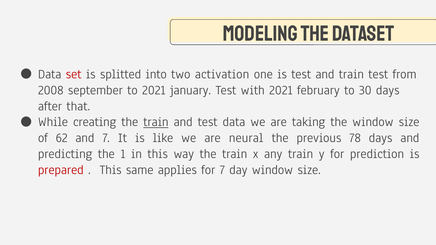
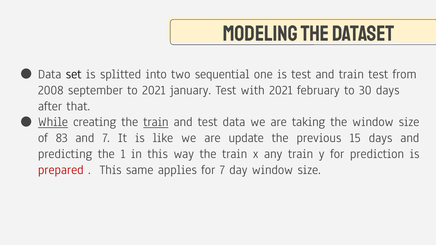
set colour: red -> black
activation: activation -> sequential
While underline: none -> present
62: 62 -> 83
neural: neural -> update
78: 78 -> 15
